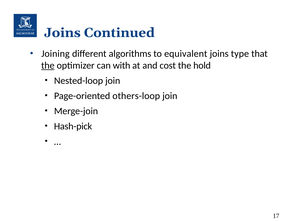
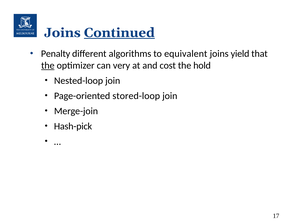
Continued underline: none -> present
Joining: Joining -> Penalty
type: type -> yield
with: with -> very
others-loop: others-loop -> stored-loop
